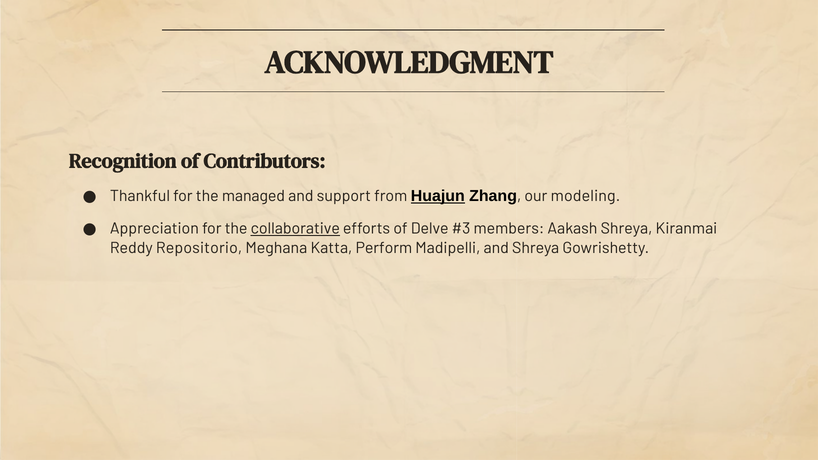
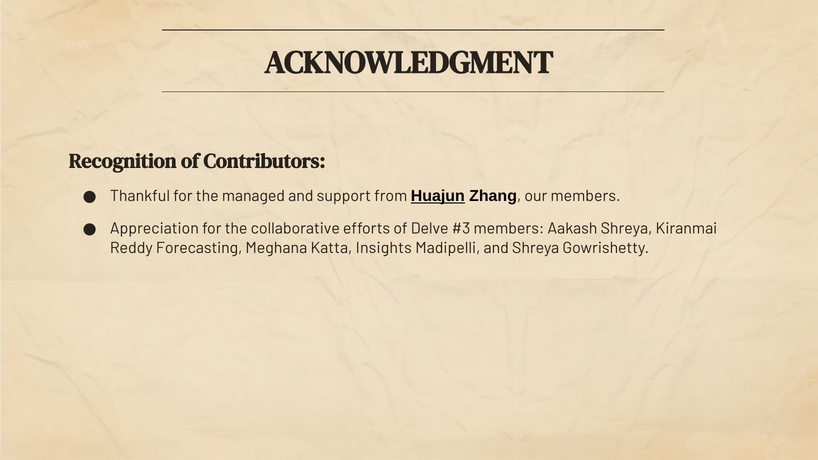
our modeling: modeling -> members
collaborative underline: present -> none
Repositorio: Repositorio -> Forecasting
Perform: Perform -> Insights
